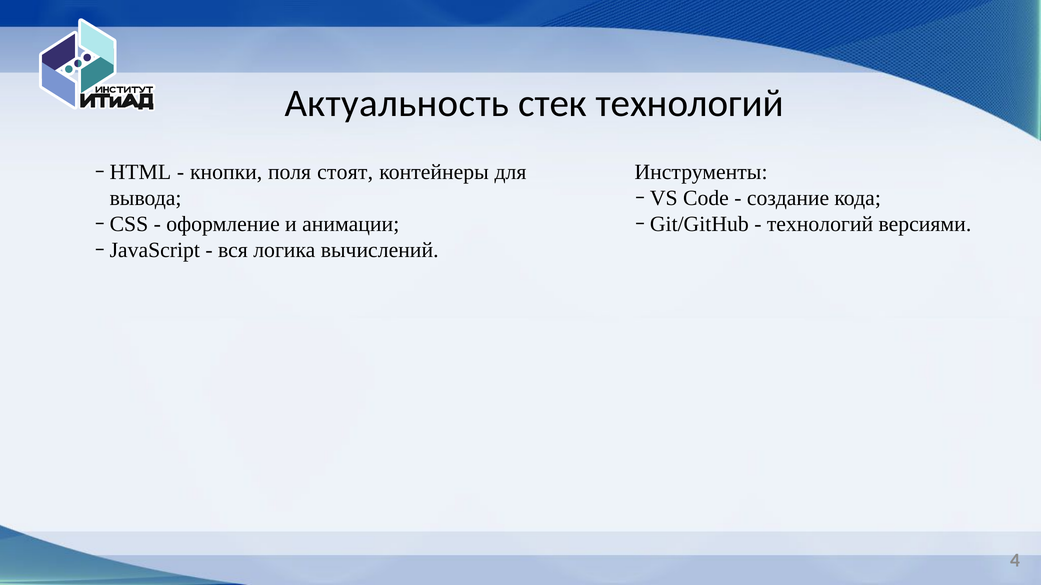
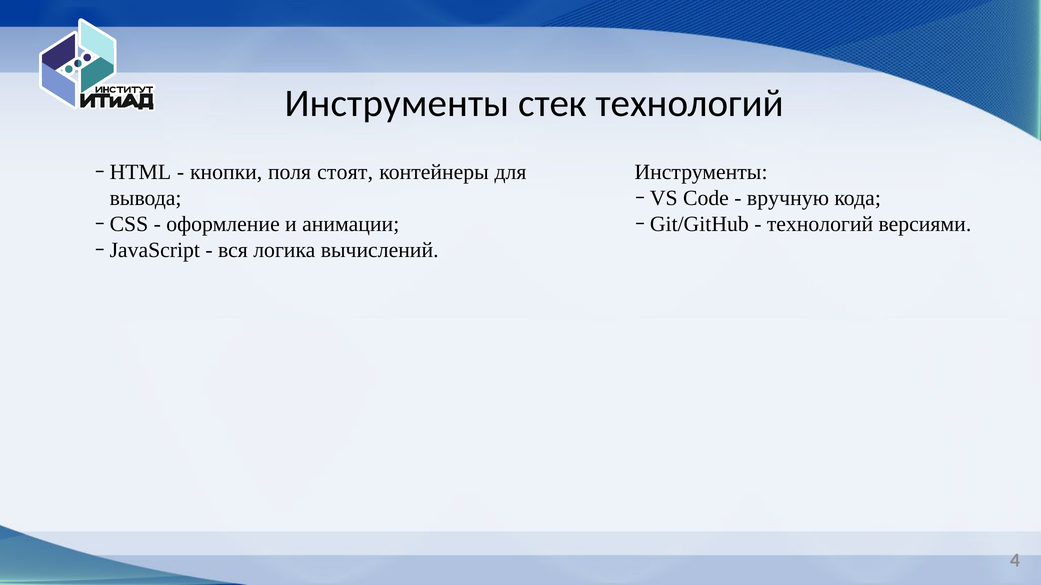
Актуальность at (397, 104): Актуальность -> Инструменты
создание: создание -> вручную
